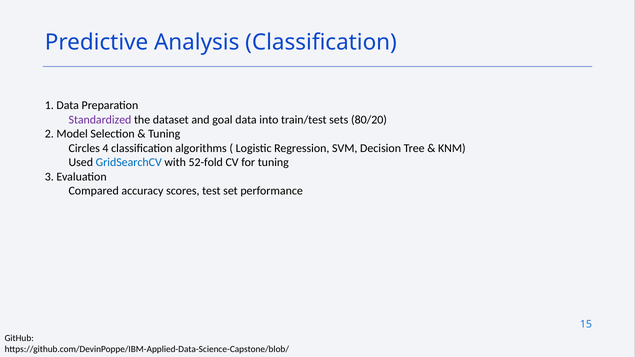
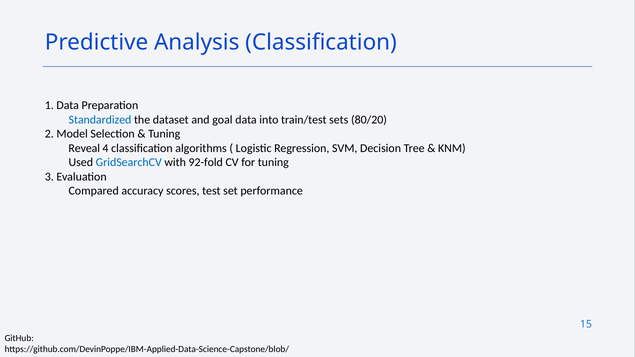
Standardized colour: purple -> blue
Circles: Circles -> Reveal
52-fold: 52-fold -> 92-fold
